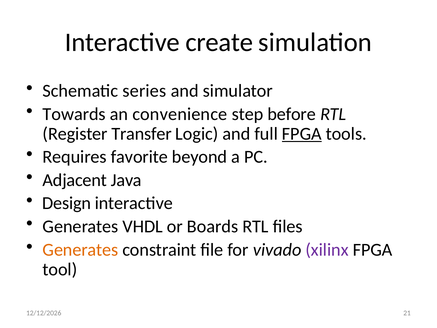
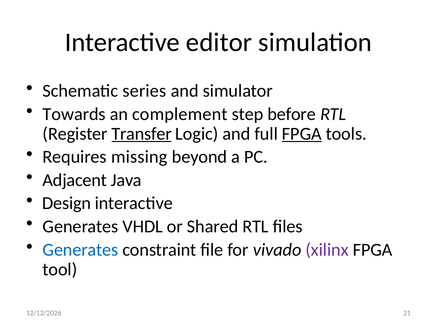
create: create -> editor
convenience: convenience -> complement
Transfer underline: none -> present
favorite: favorite -> missing
Boards: Boards -> Shared
Generates at (80, 249) colour: orange -> blue
